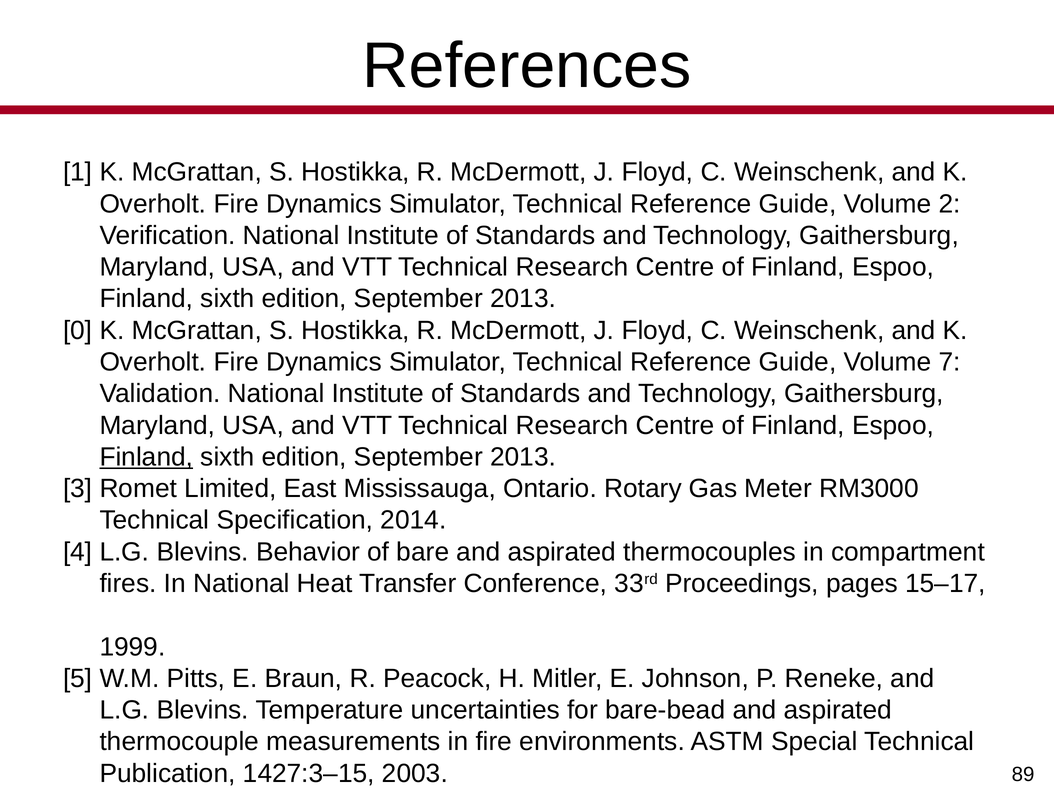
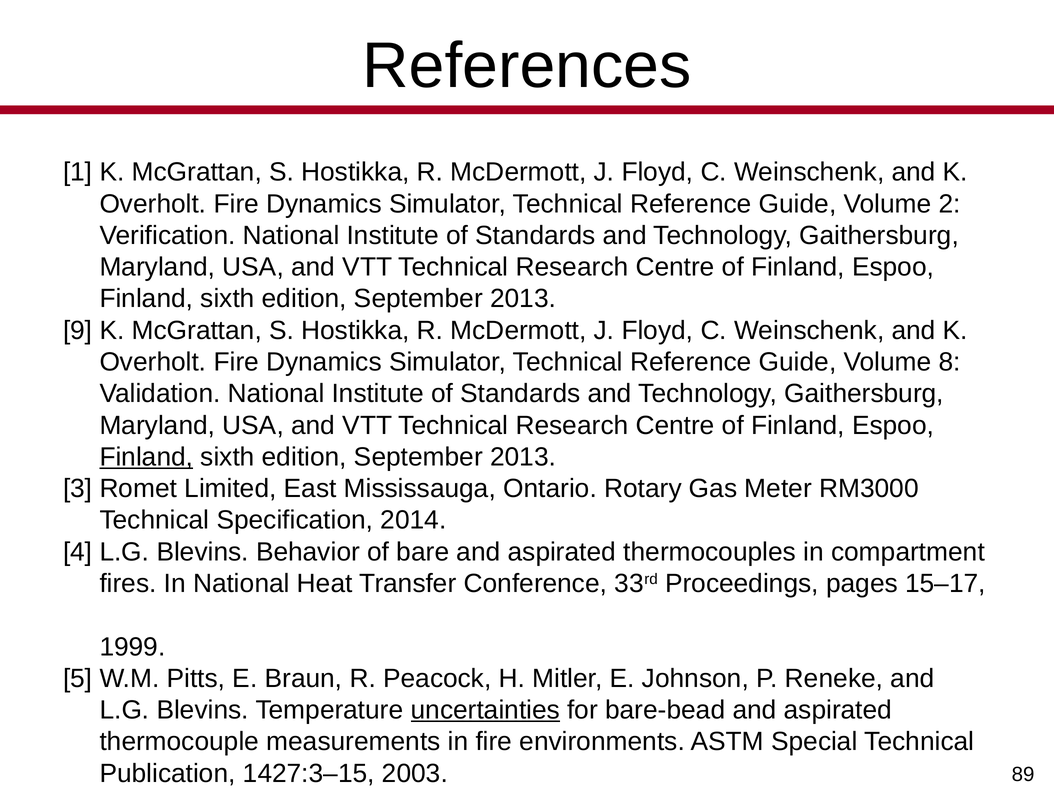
0: 0 -> 9
7: 7 -> 8
uncertainties underline: none -> present
